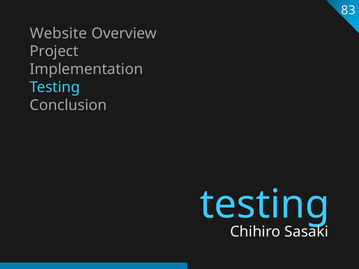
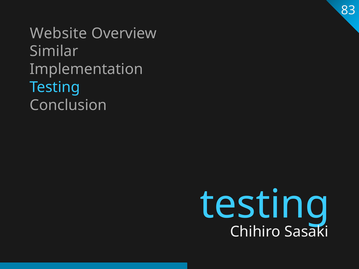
Project: Project -> Similar
